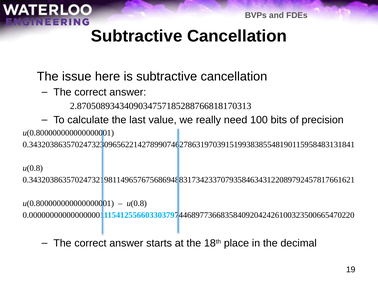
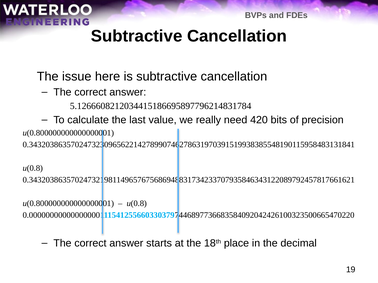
2.8705089343409034757185288766818170313: 2.8705089343409034757185288766818170313 -> 5.1266608212034415186695897796214831784
100: 100 -> 420
